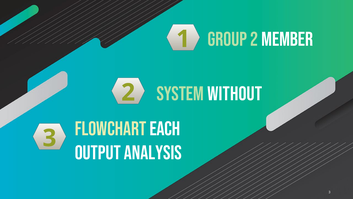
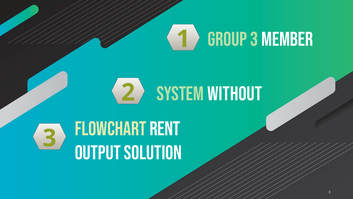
Group 2: 2 -> 3
each: each -> rent
analysis: analysis -> solution
